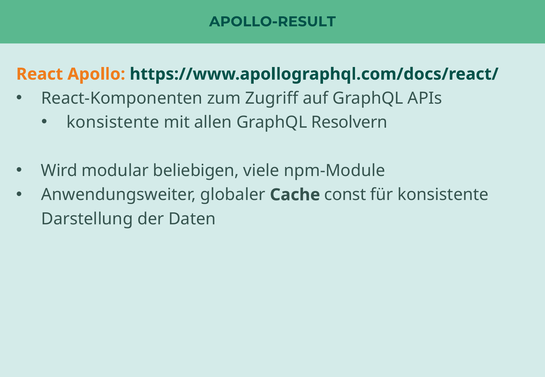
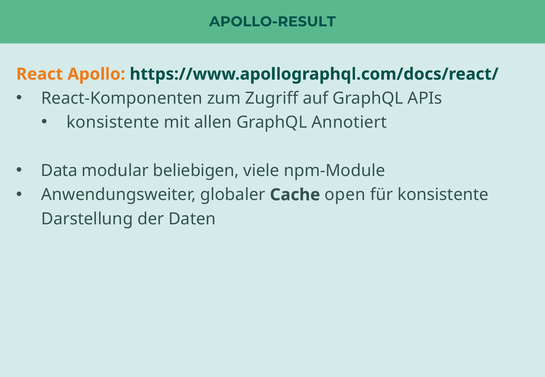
Resolvern: Resolvern -> Annotiert
Wird: Wird -> Data
const: const -> open
